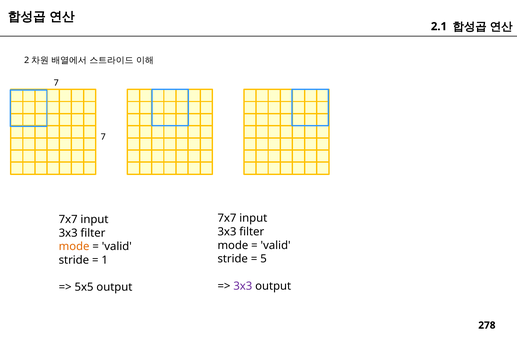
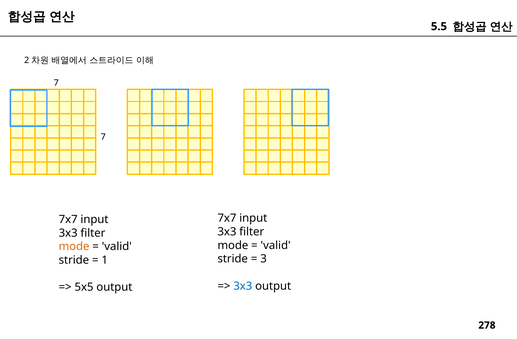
2.1: 2.1 -> 5.5
5: 5 -> 3
3x3 at (243, 286) colour: purple -> blue
